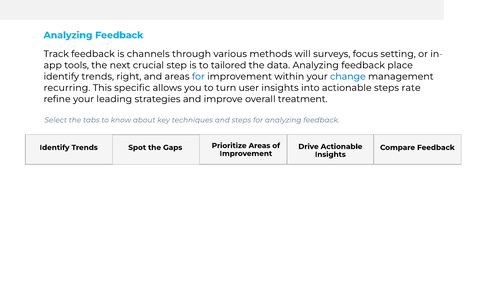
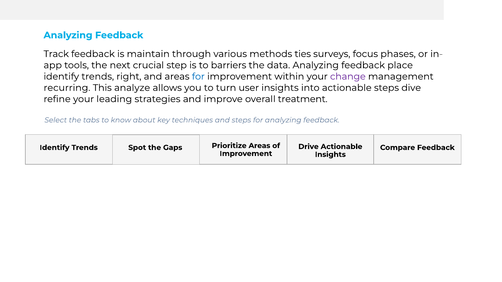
channels: channels -> maintain
will: will -> ties
setting: setting -> phases
tailored: tailored -> barriers
change colour: blue -> purple
specific: specific -> analyze
rate: rate -> dive
